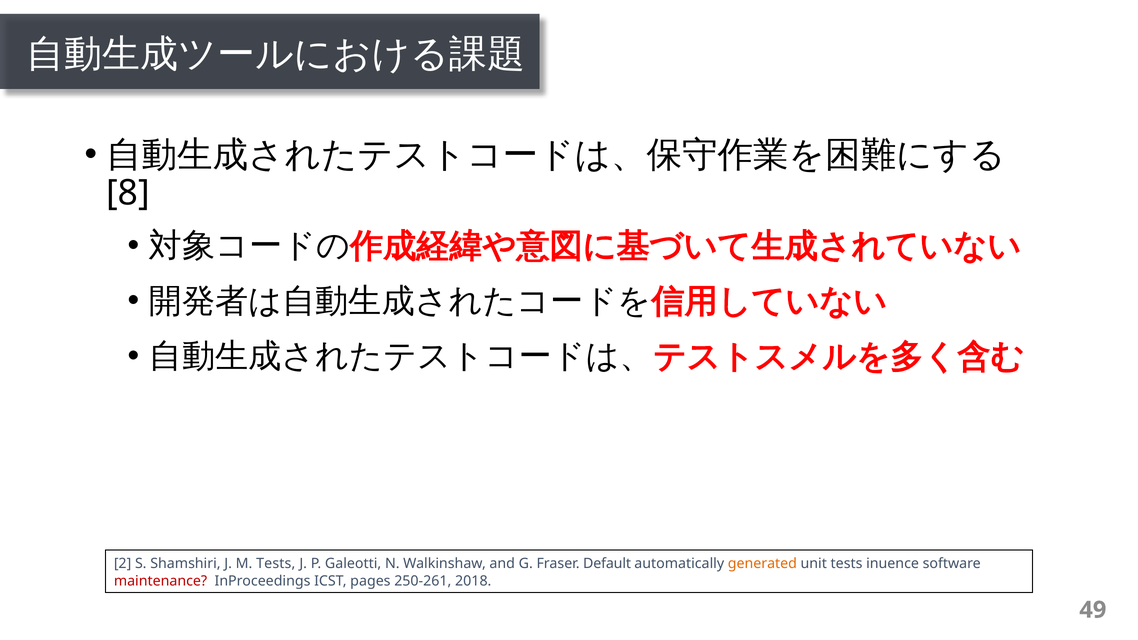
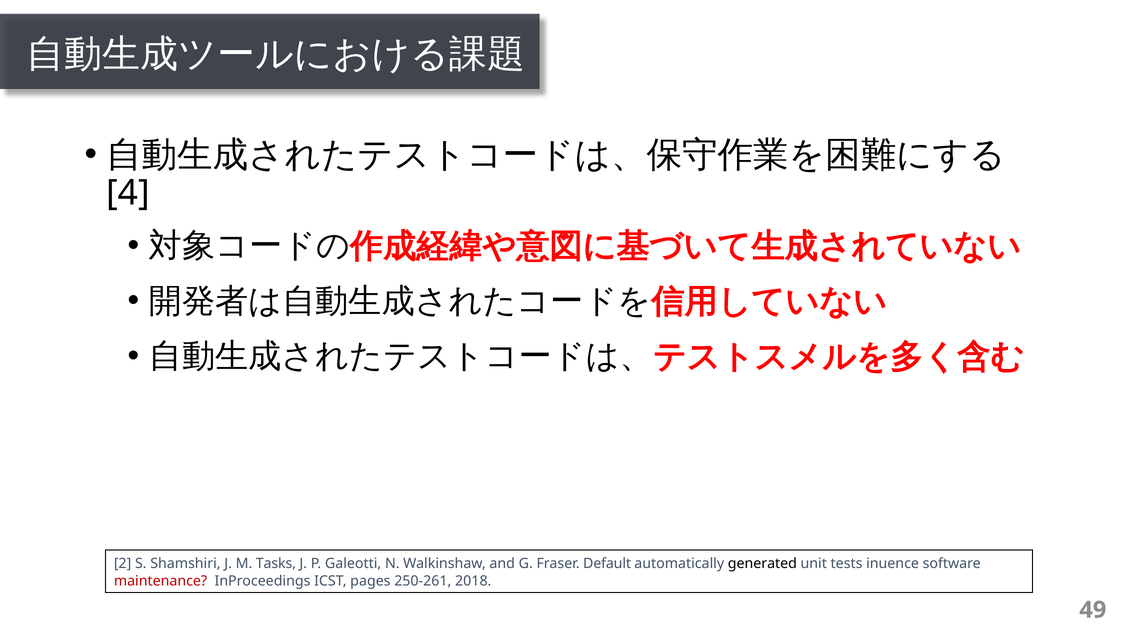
8: 8 -> 4
M Tests: Tests -> Tasks
generated colour: orange -> black
